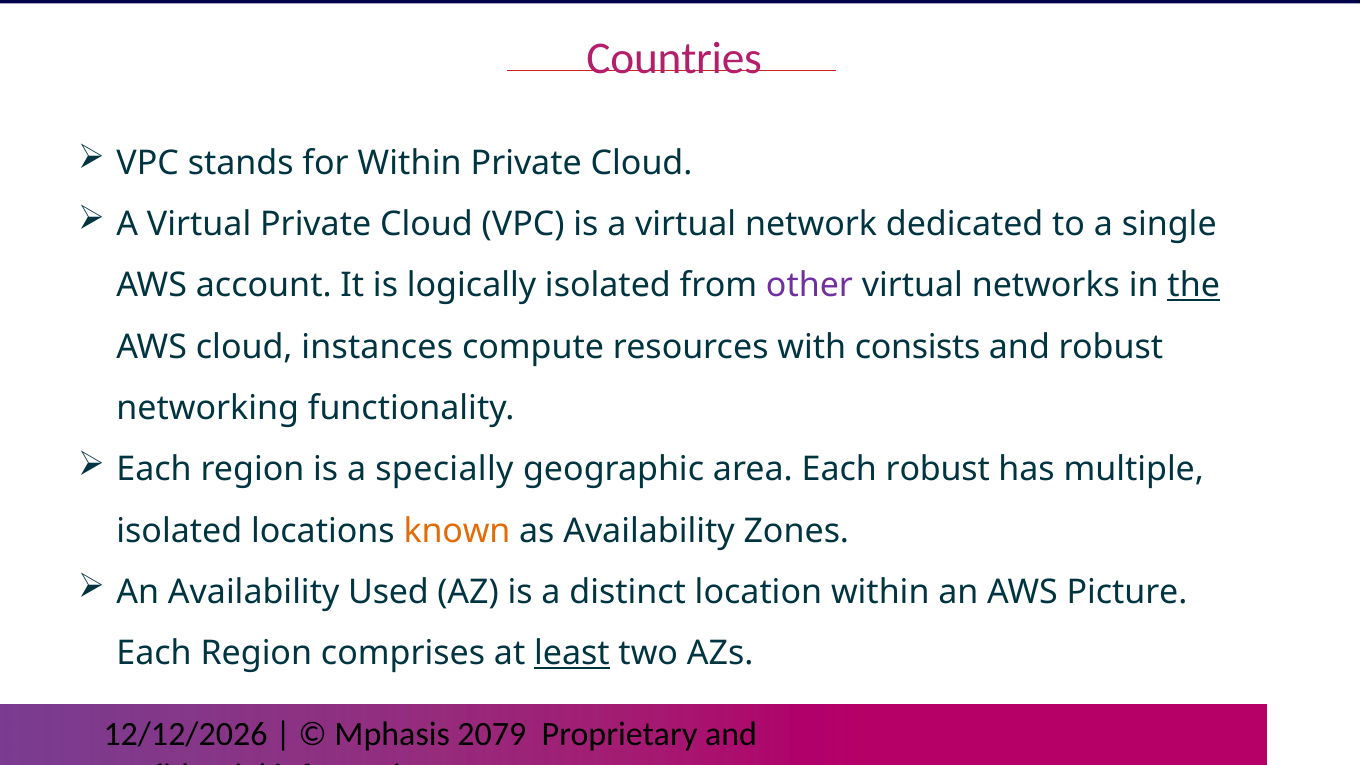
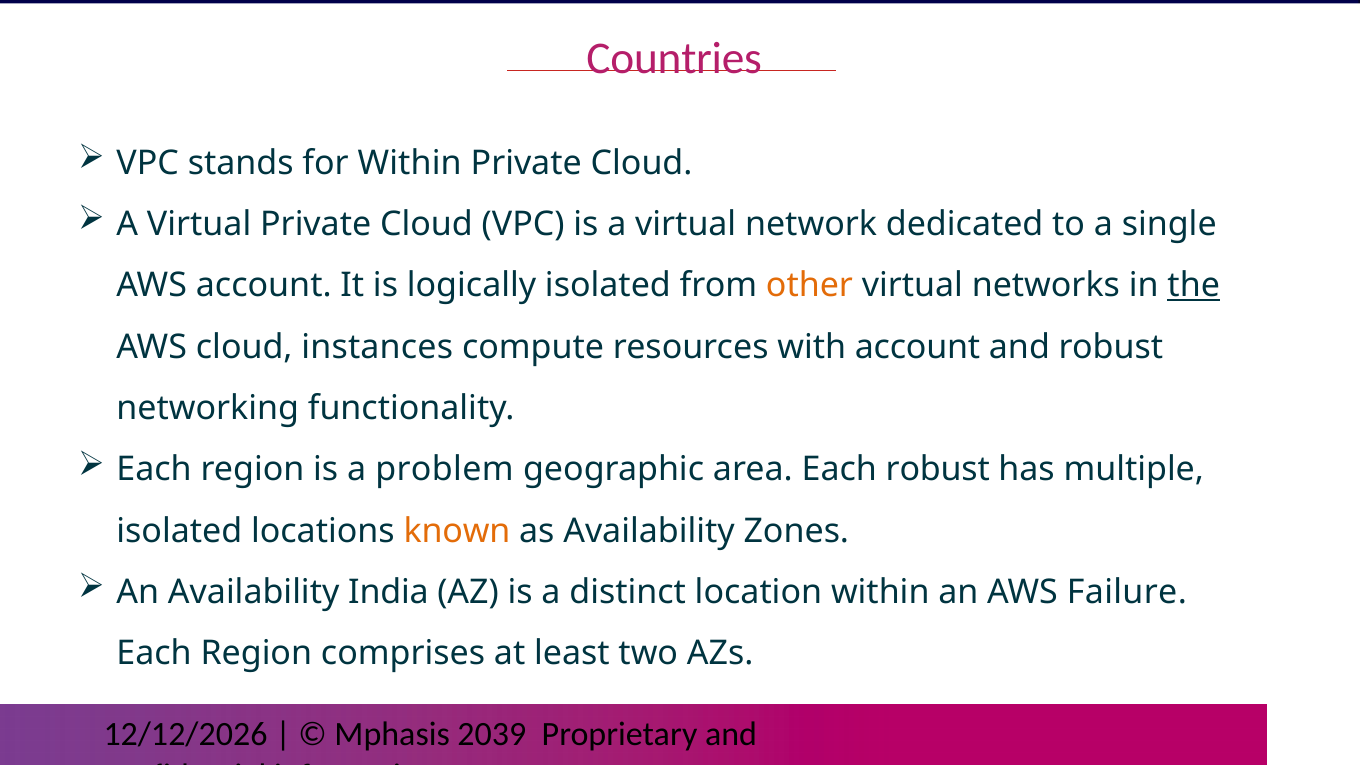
other colour: purple -> orange
with consists: consists -> account
specially: specially -> problem
Used: Used -> India
Picture: Picture -> Failure
least underline: present -> none
2079: 2079 -> 2039
